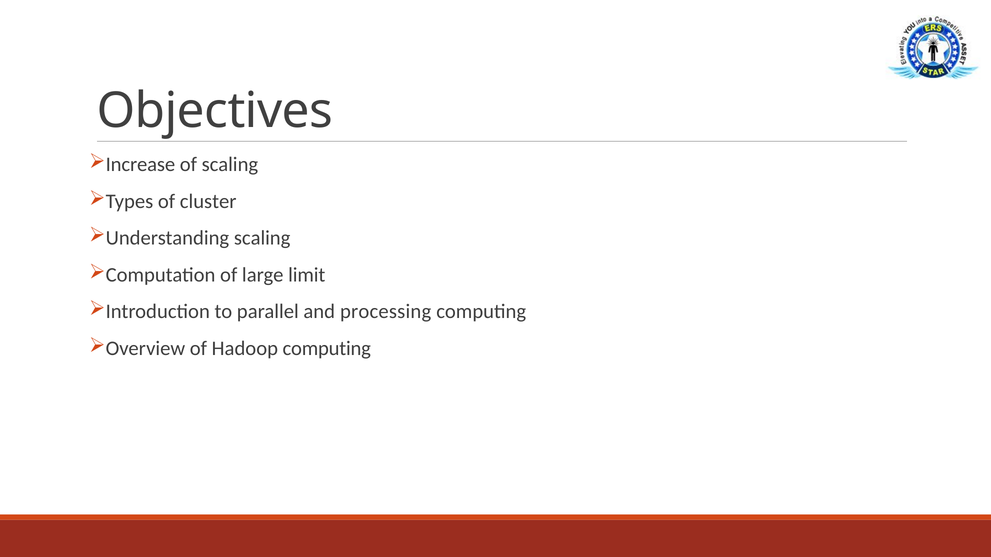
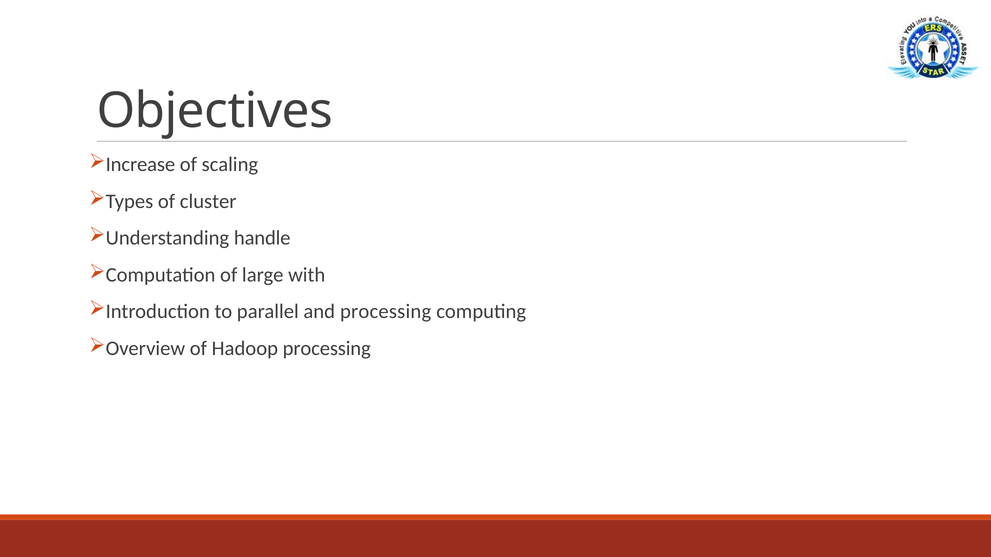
Understanding scaling: scaling -> handle
limit: limit -> with
Hadoop computing: computing -> processing
